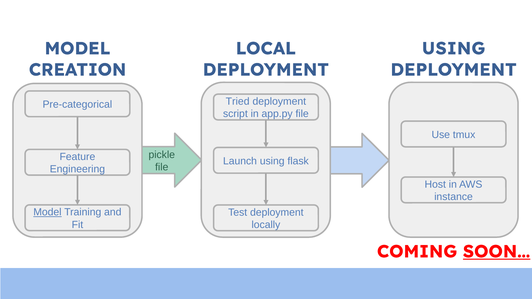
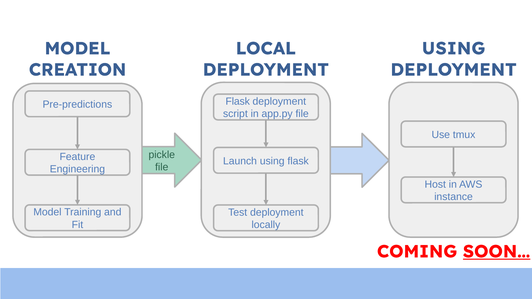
Tried at (238, 102): Tried -> Flask
Pre-categorical: Pre-categorical -> Pre-predictions
Model at (47, 212) underline: present -> none
